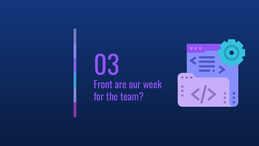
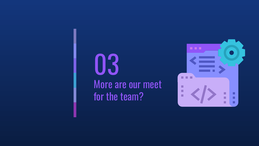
Front: Front -> More
week: week -> meet
